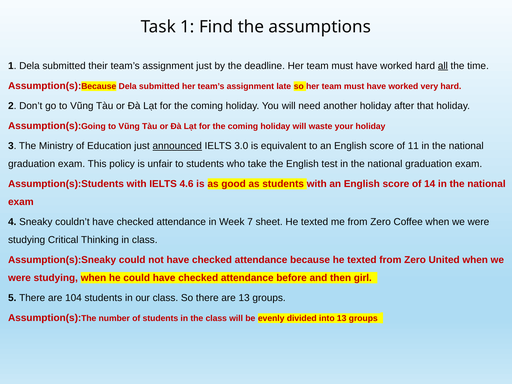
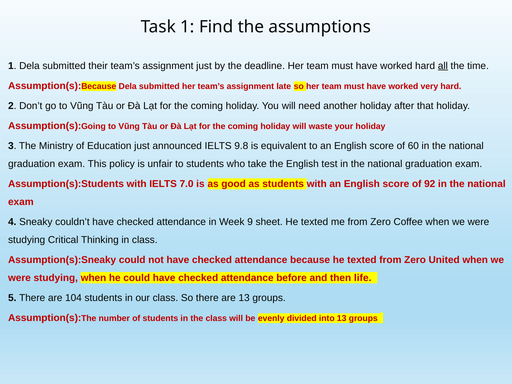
announced underline: present -> none
3.0: 3.0 -> 9.8
11: 11 -> 60
4.6: 4.6 -> 7.0
14: 14 -> 92
7: 7 -> 9
girl: girl -> life
